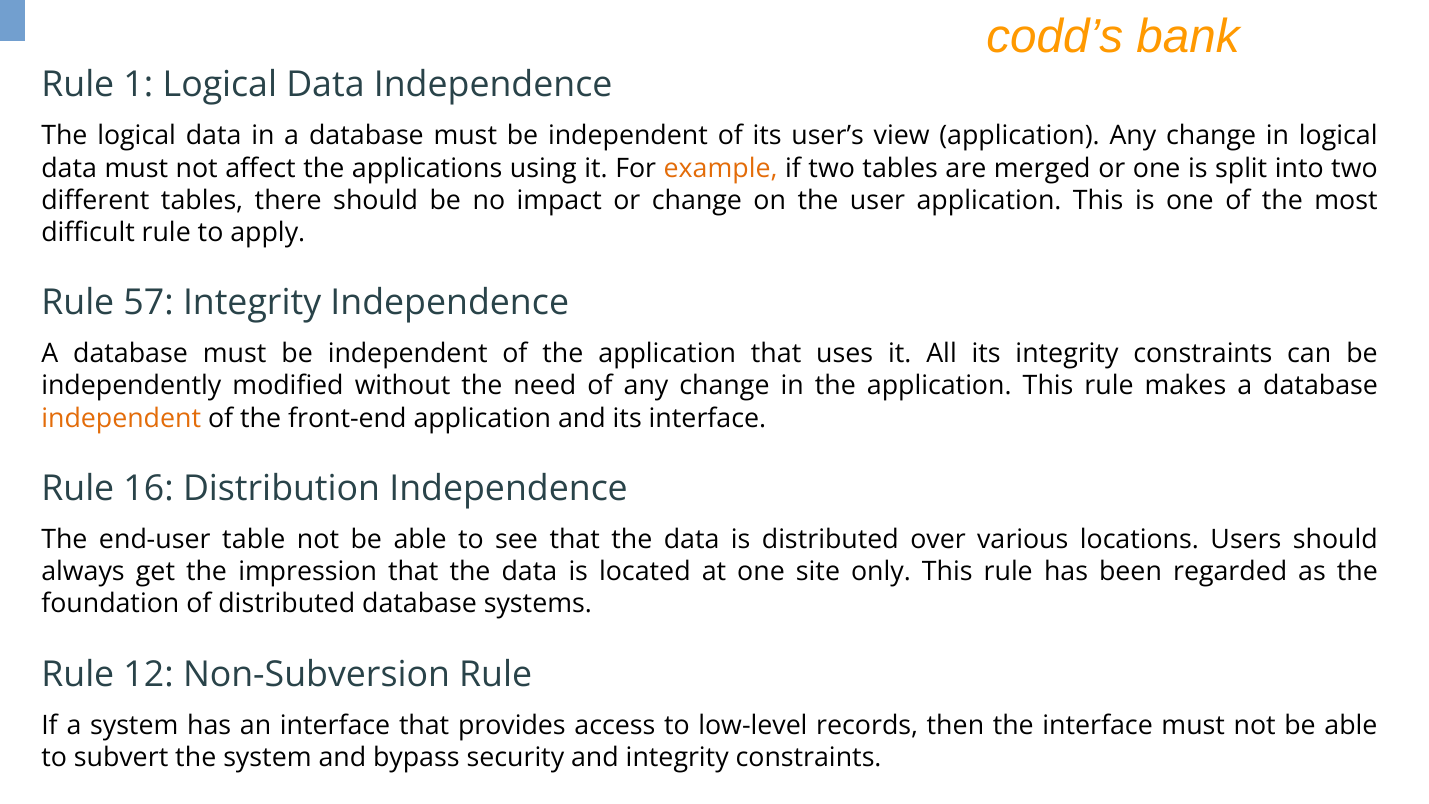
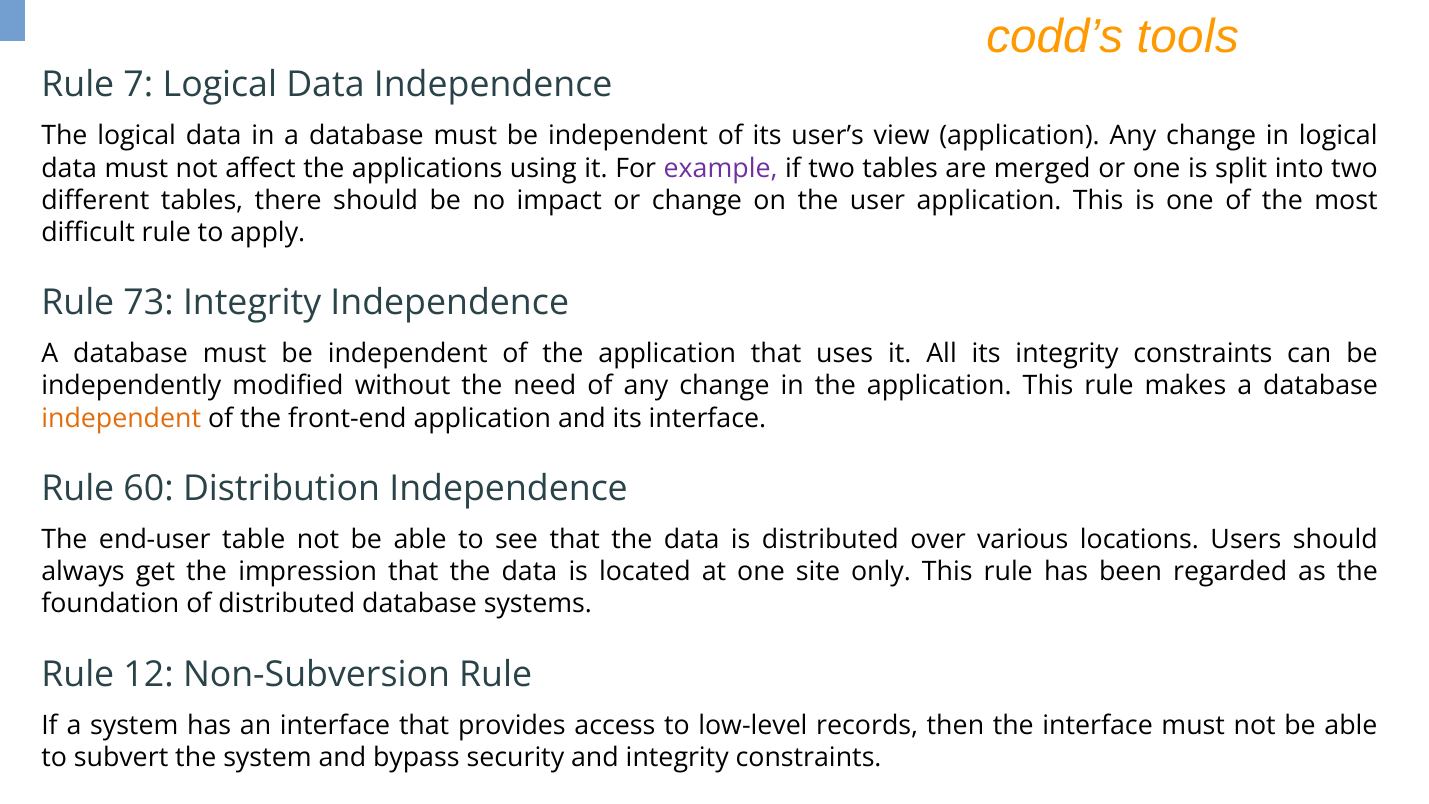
bank: bank -> tools
1: 1 -> 7
example colour: orange -> purple
57: 57 -> 73
16: 16 -> 60
